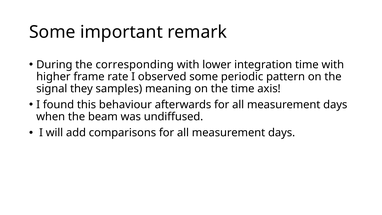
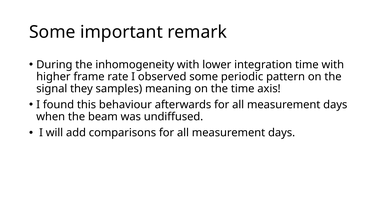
corresponding: corresponding -> inhomogeneity
